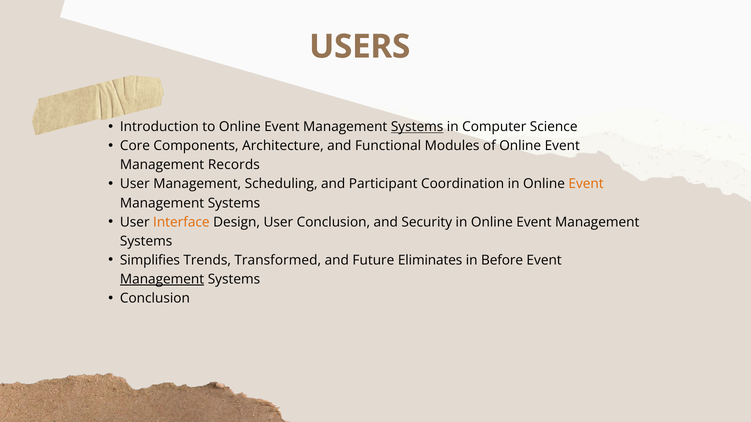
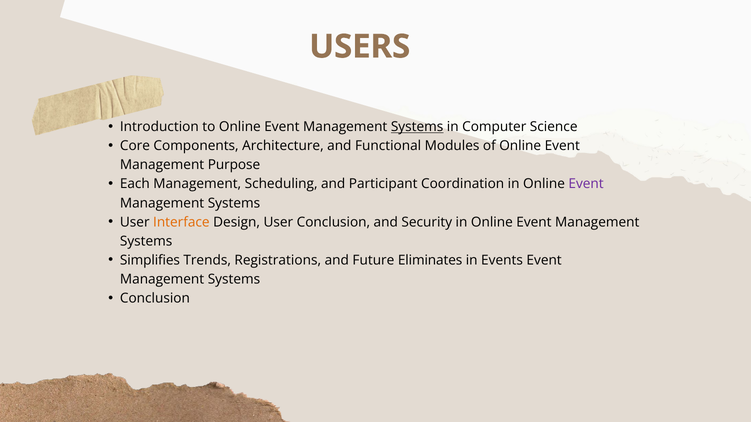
Records: Records -> Purpose
User at (135, 184): User -> Each
Event at (586, 184) colour: orange -> purple
Transformed: Transformed -> Registrations
Before: Before -> Events
Management at (162, 280) underline: present -> none
